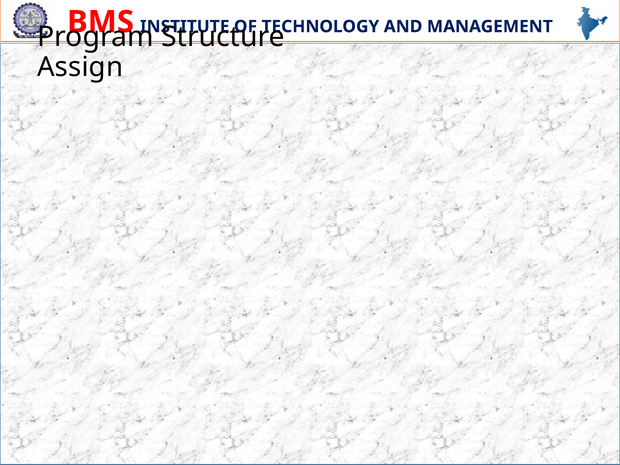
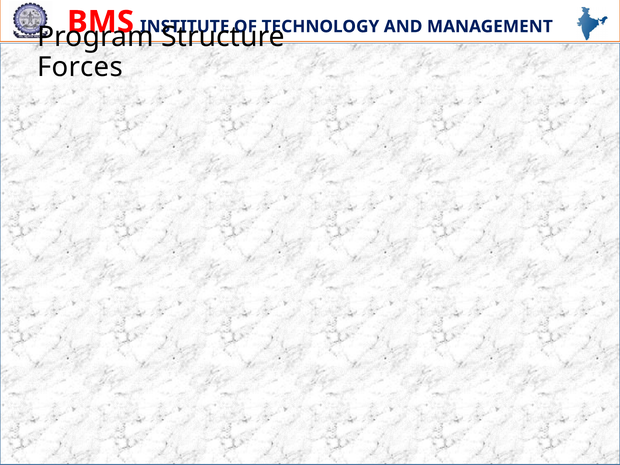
Assign: Assign -> Forces
